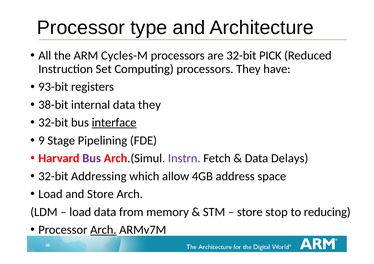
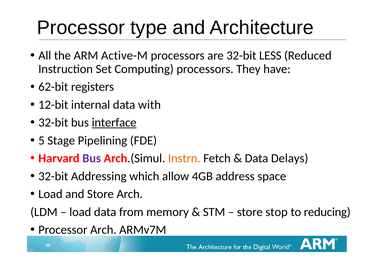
Cycles-M: Cycles-M -> Active-M
PICK: PICK -> LESS
93-bit: 93-bit -> 62-bit
38-bit: 38-bit -> 12-bit
data they: they -> with
9: 9 -> 5
Instrn colour: purple -> orange
Arch at (103, 230) underline: present -> none
